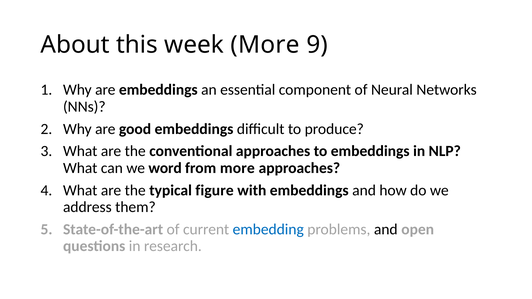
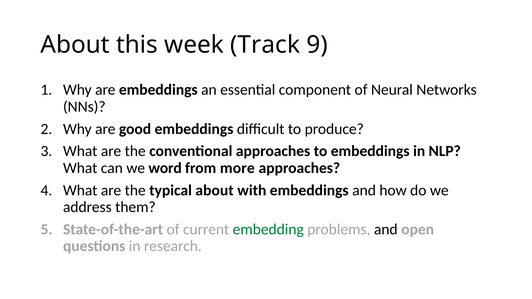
week More: More -> Track
typical figure: figure -> about
embedding colour: blue -> green
